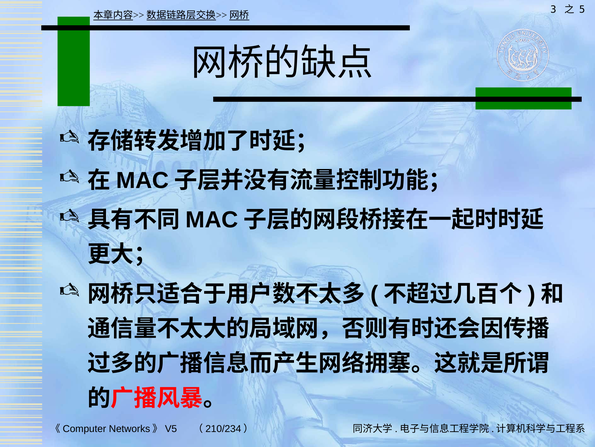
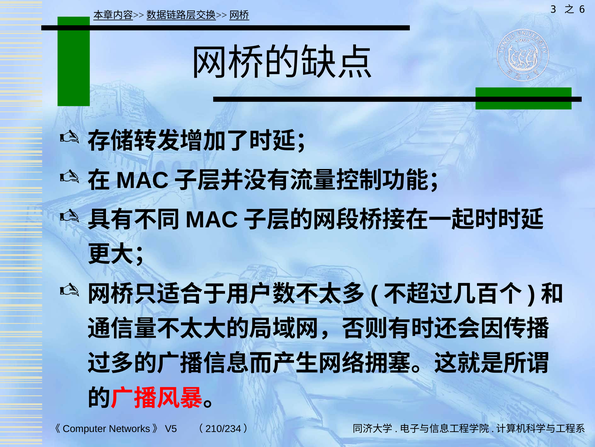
5: 5 -> 6
